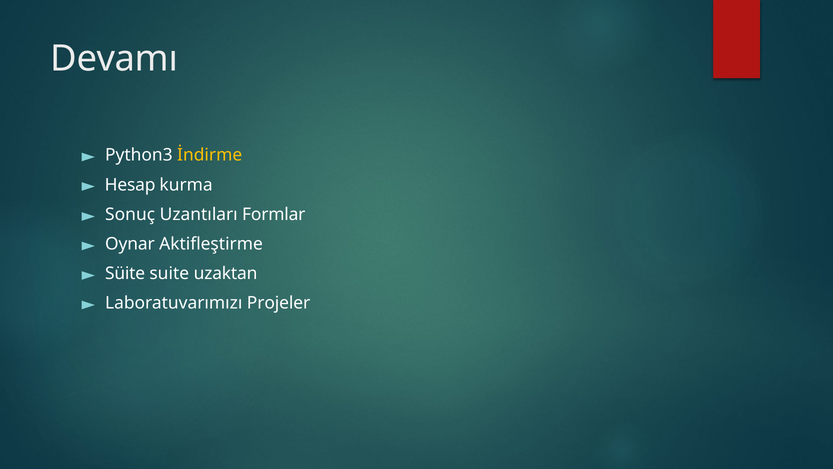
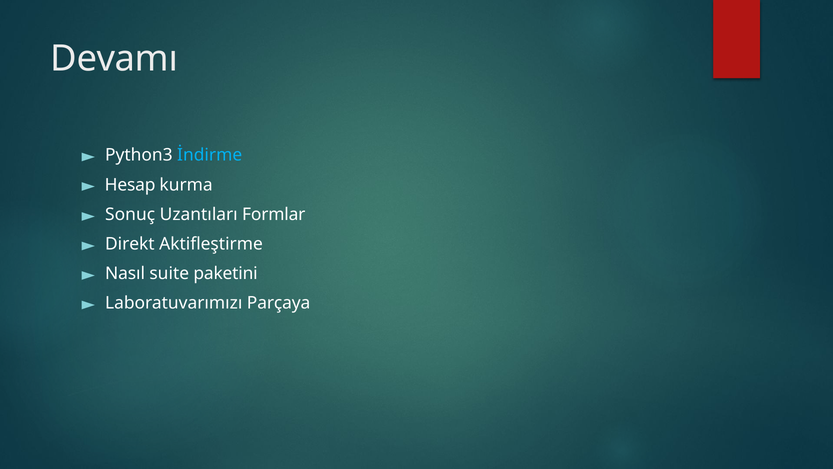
İndirme colour: yellow -> light blue
Oynar: Oynar -> Direkt
Süite: Süite -> Nasıl
uzaktan: uzaktan -> paketini
Projeler: Projeler -> Parçaya
